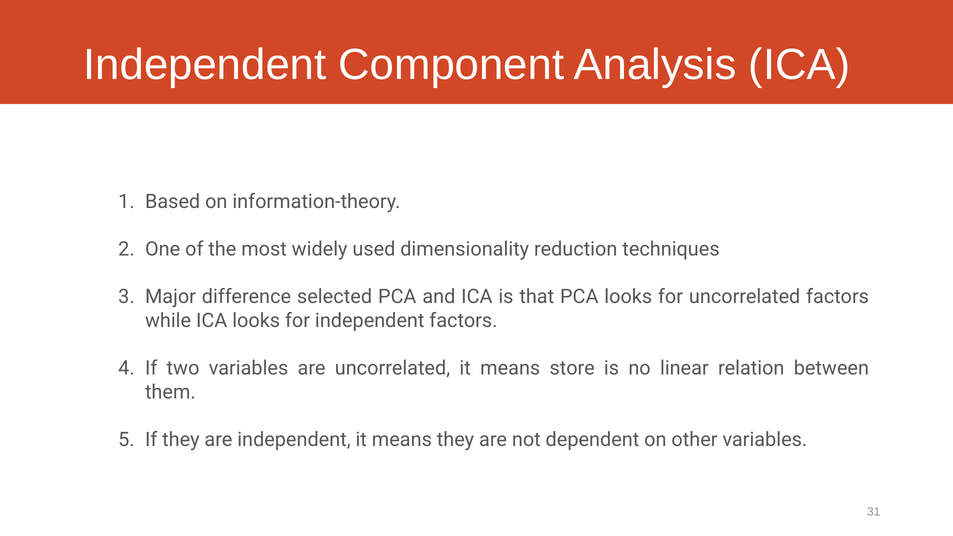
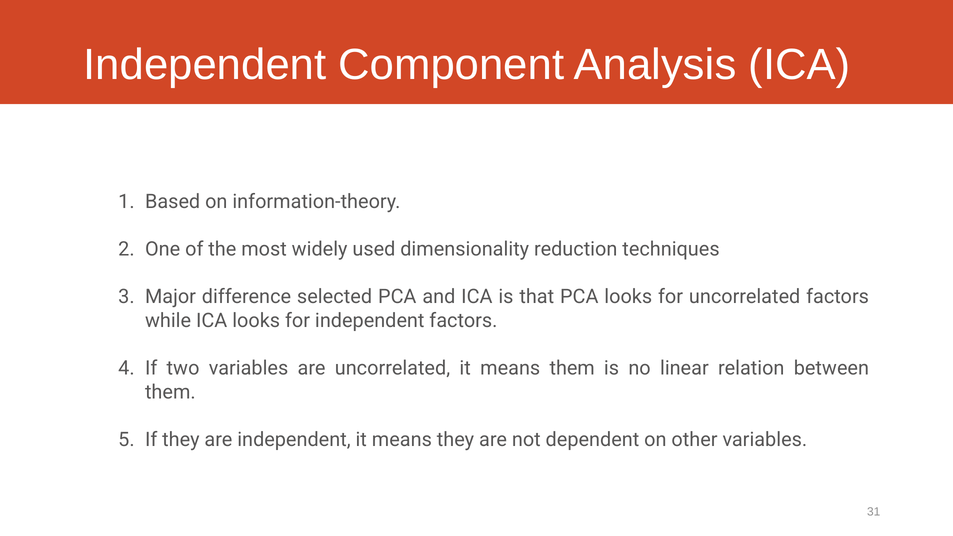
means store: store -> them
